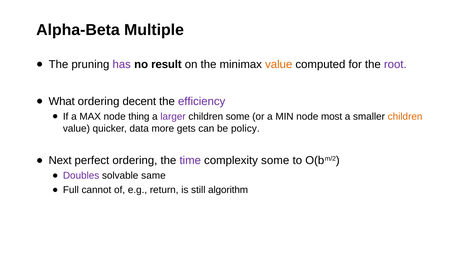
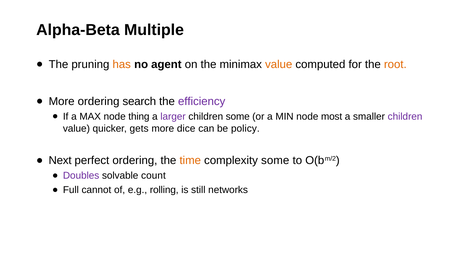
has colour: purple -> orange
result: result -> agent
root colour: purple -> orange
What at (62, 102): What -> More
decent: decent -> search
children at (405, 117) colour: orange -> purple
data: data -> gets
gets: gets -> dice
time colour: purple -> orange
same: same -> count
return: return -> rolling
algorithm: algorithm -> networks
